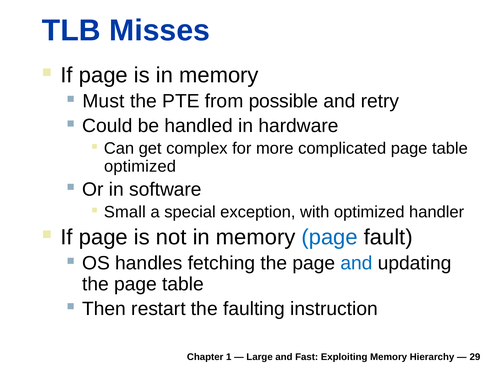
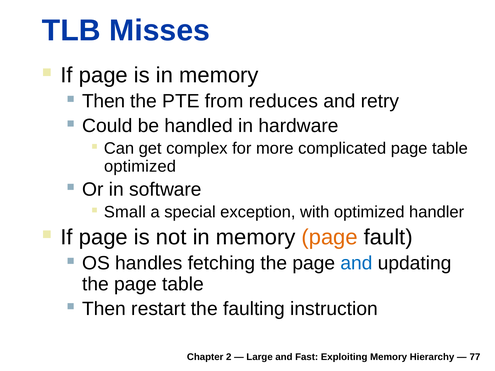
Must at (103, 101): Must -> Then
possible: possible -> reduces
page at (330, 237) colour: blue -> orange
1: 1 -> 2
29: 29 -> 77
